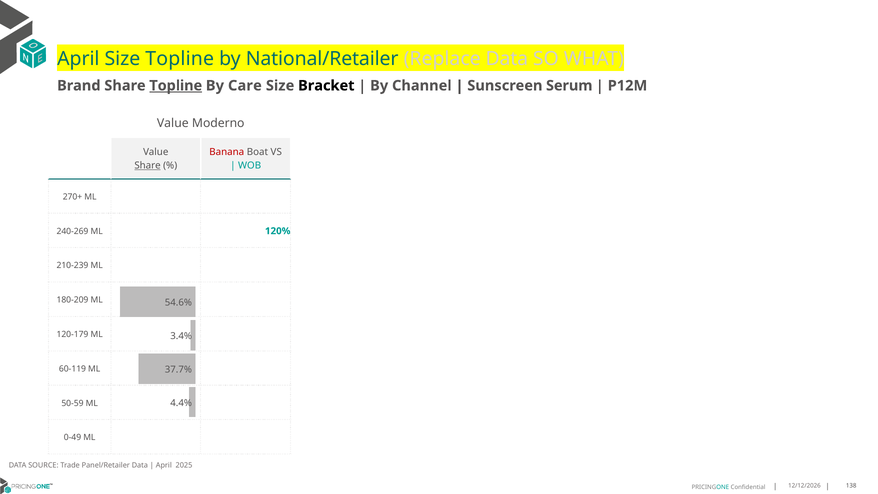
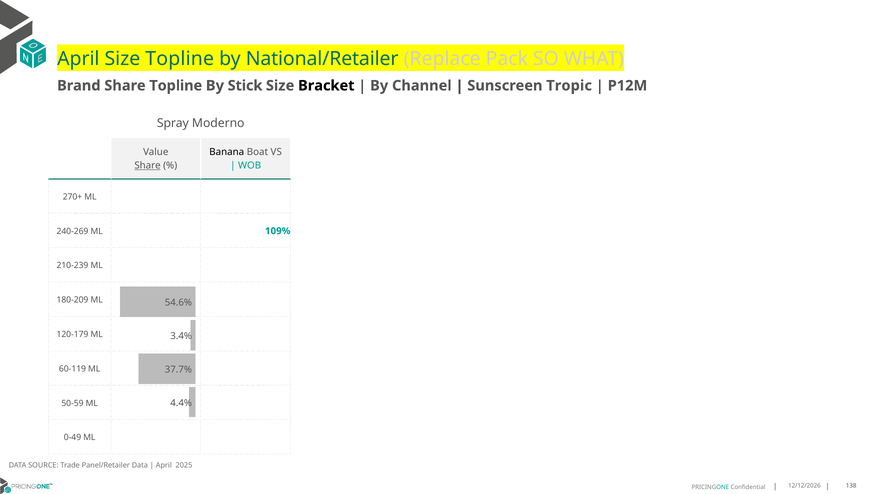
Replace Data: Data -> Pack
Topline at (176, 86) underline: present -> none
Care: Care -> Stick
Serum: Serum -> Tropic
Value at (173, 123): Value -> Spray
Banana colour: red -> black
120%: 120% -> 109%
